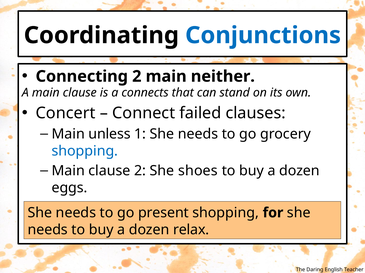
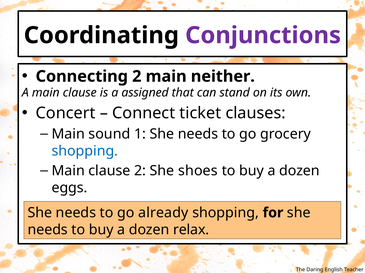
Conjunctions colour: blue -> purple
connects: connects -> assigned
failed: failed -> ticket
unless: unless -> sound
present: present -> already
